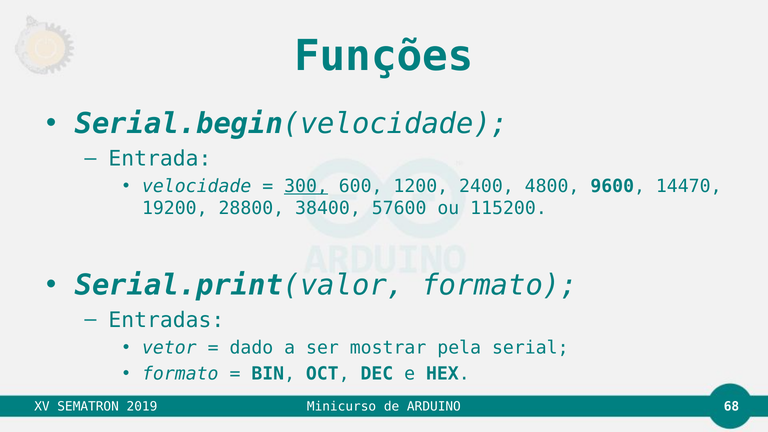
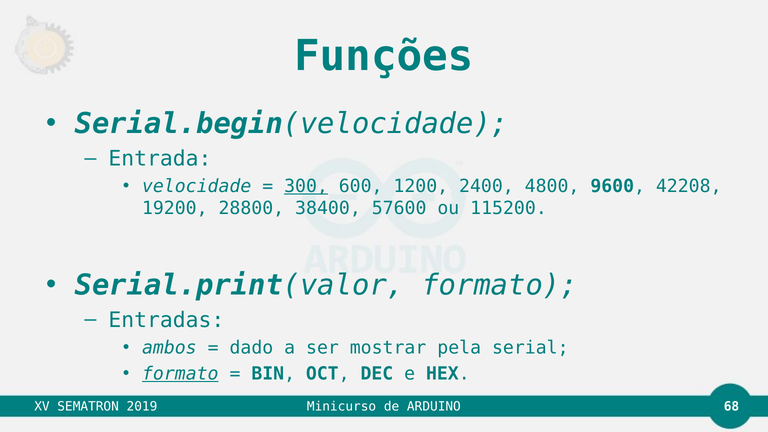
14470: 14470 -> 42208
vetor: vetor -> ambos
formato at (180, 374) underline: none -> present
